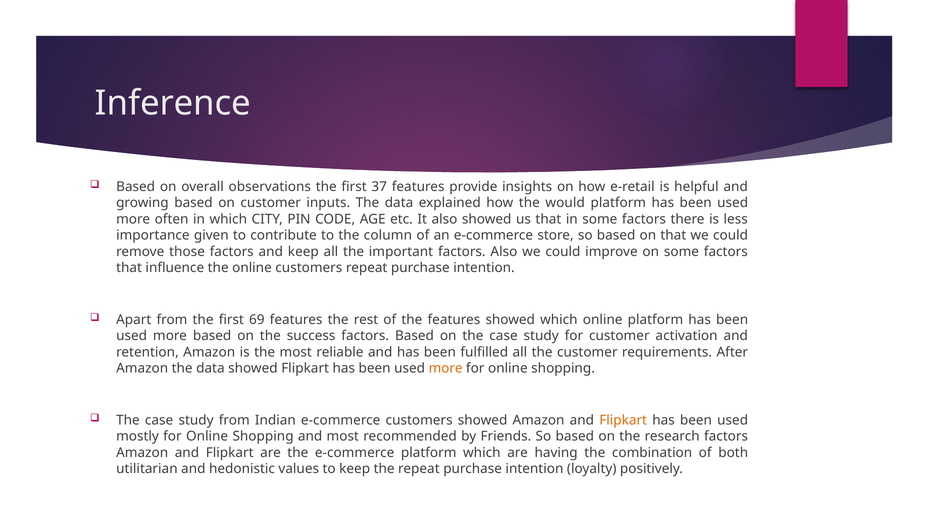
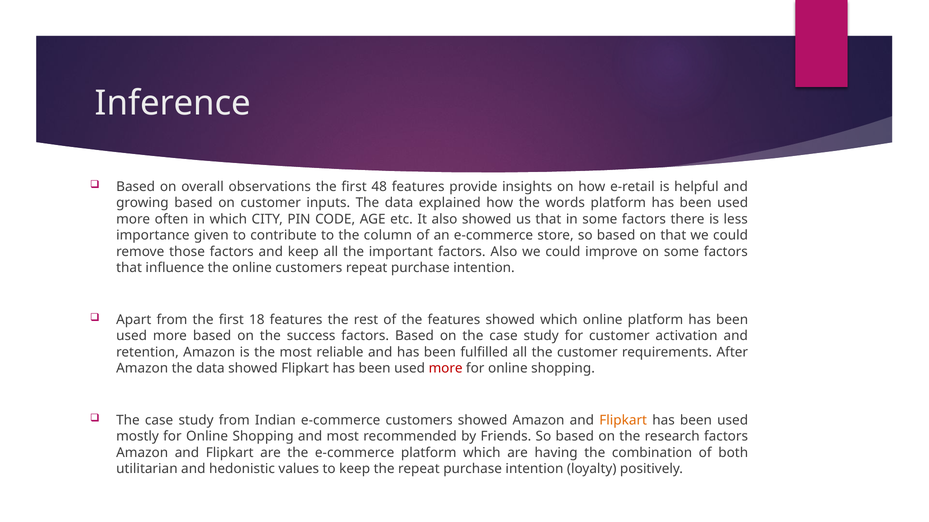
37: 37 -> 48
would: would -> words
69: 69 -> 18
more at (446, 369) colour: orange -> red
